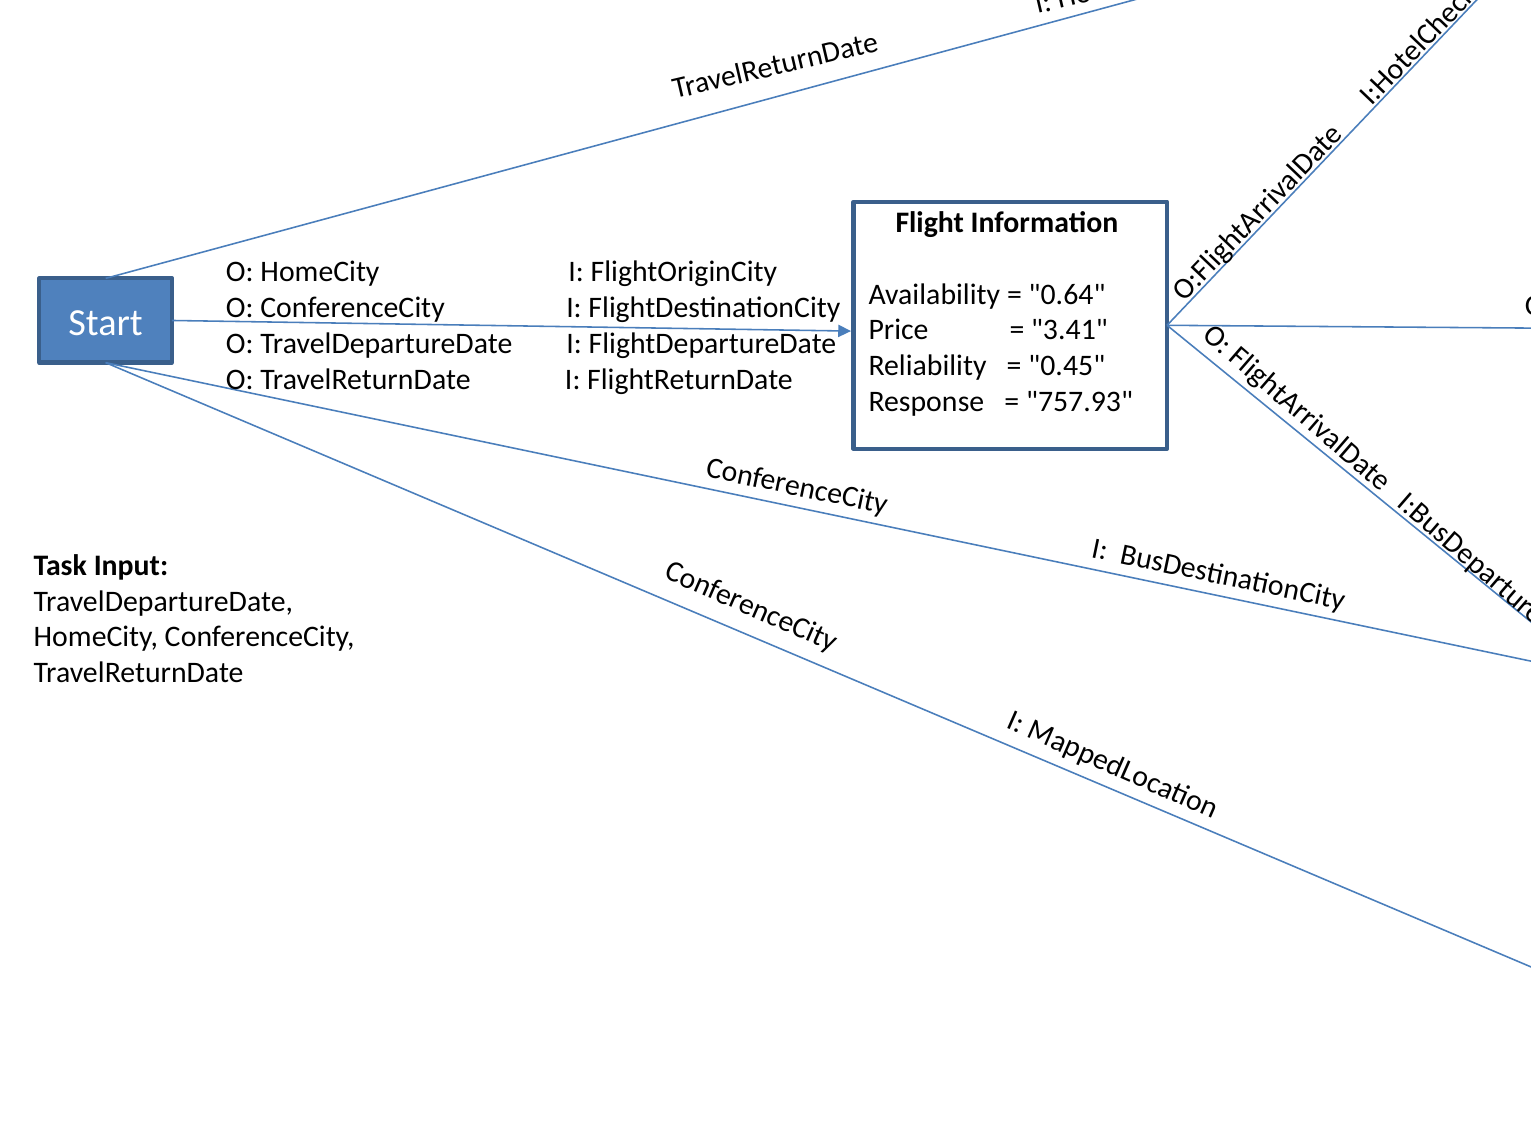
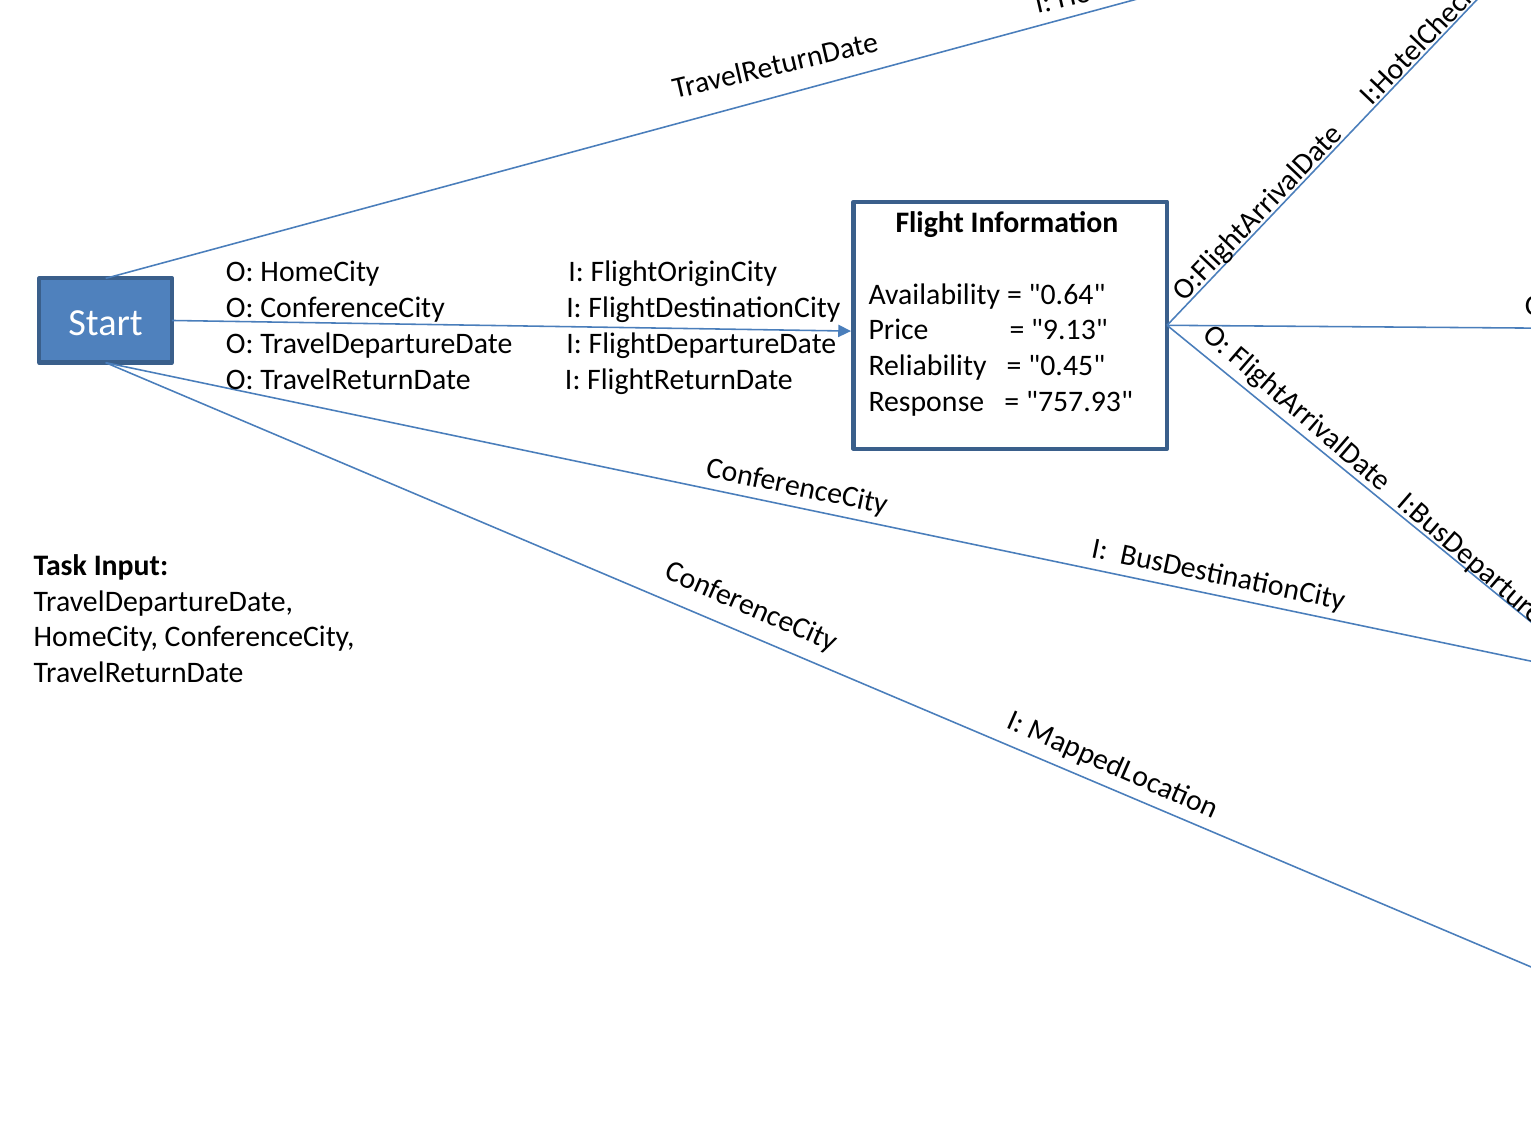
3.41: 3.41 -> 9.13
